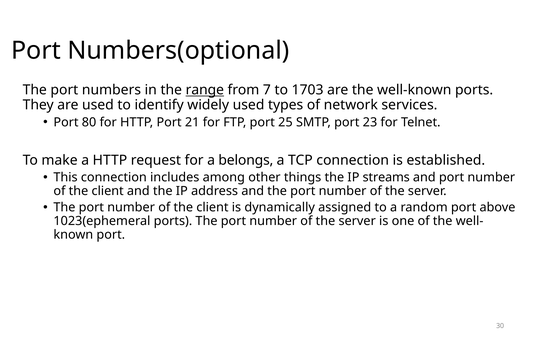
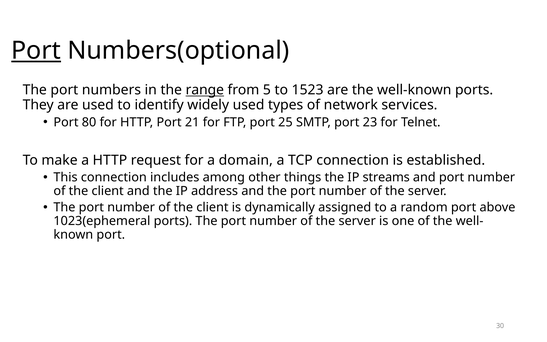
Port at (36, 51) underline: none -> present
7: 7 -> 5
1703: 1703 -> 1523
belongs: belongs -> domain
